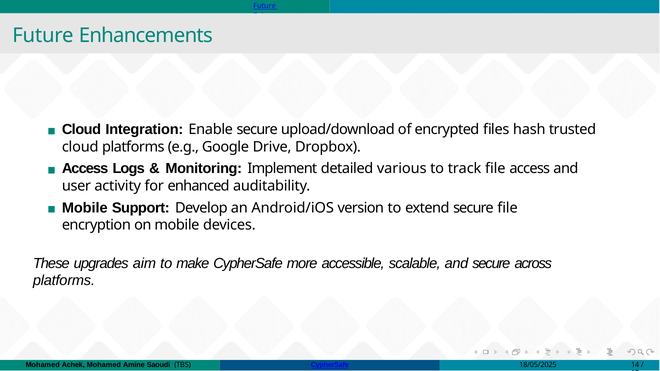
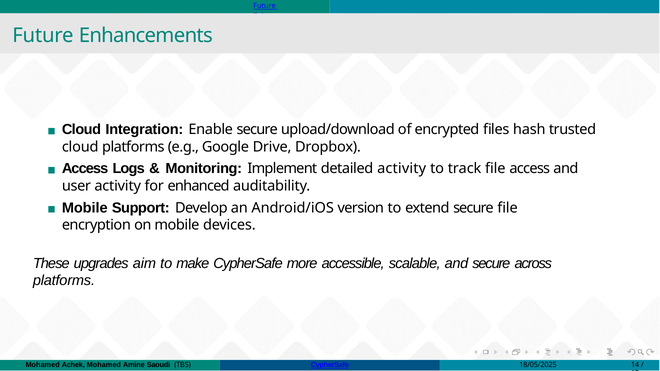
detailed various: various -> activity
